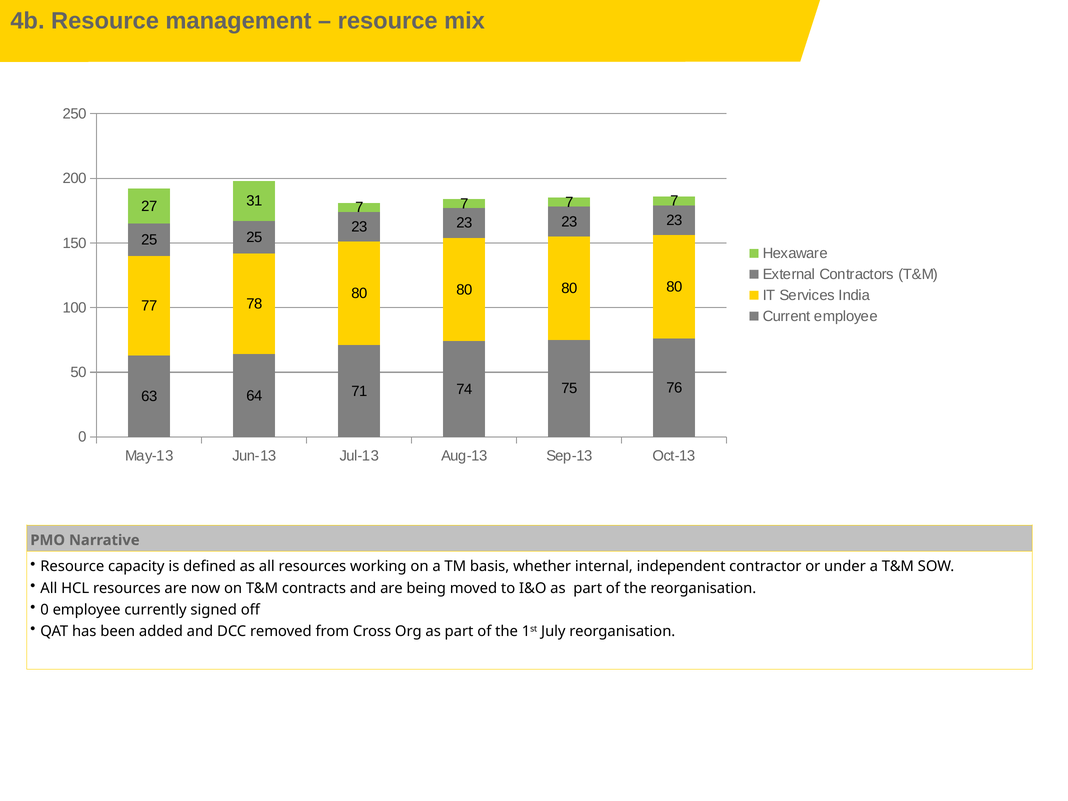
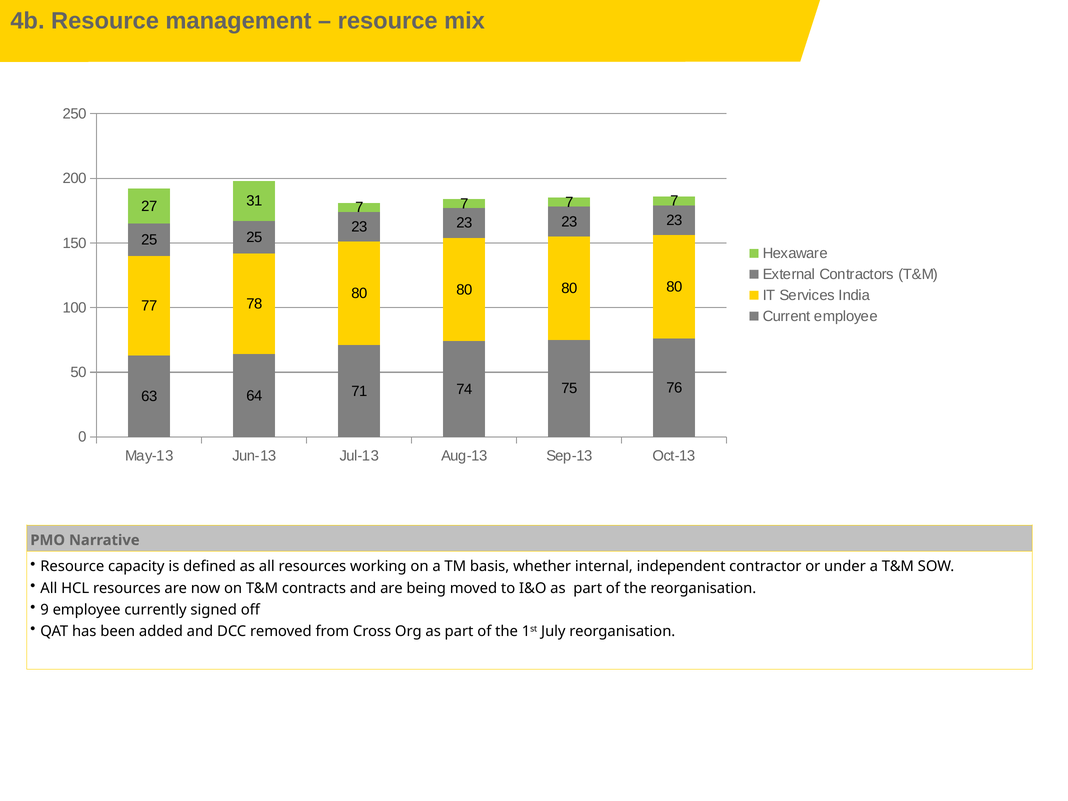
0 at (45, 610): 0 -> 9
